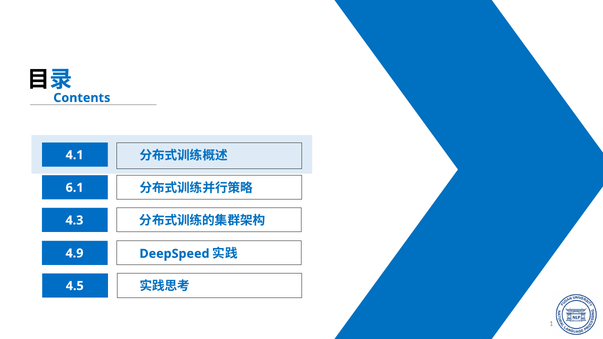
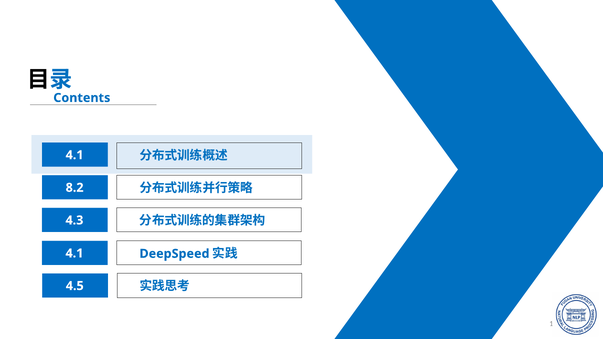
6.1: 6.1 -> 8.2
4.9 at (74, 253): 4.9 -> 4.1
